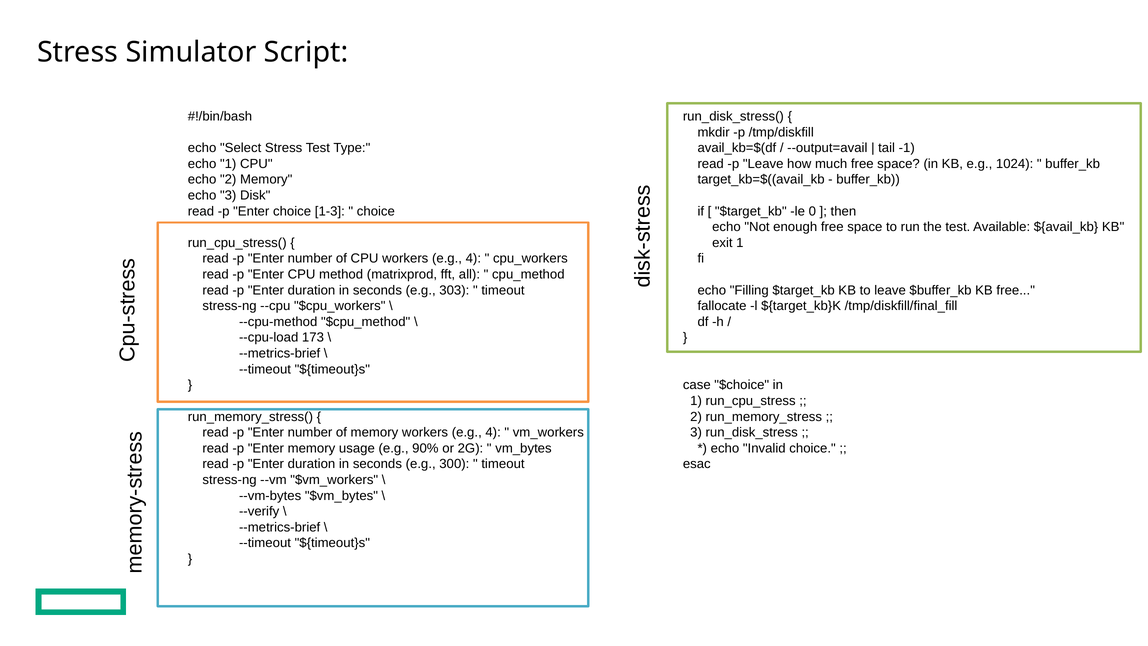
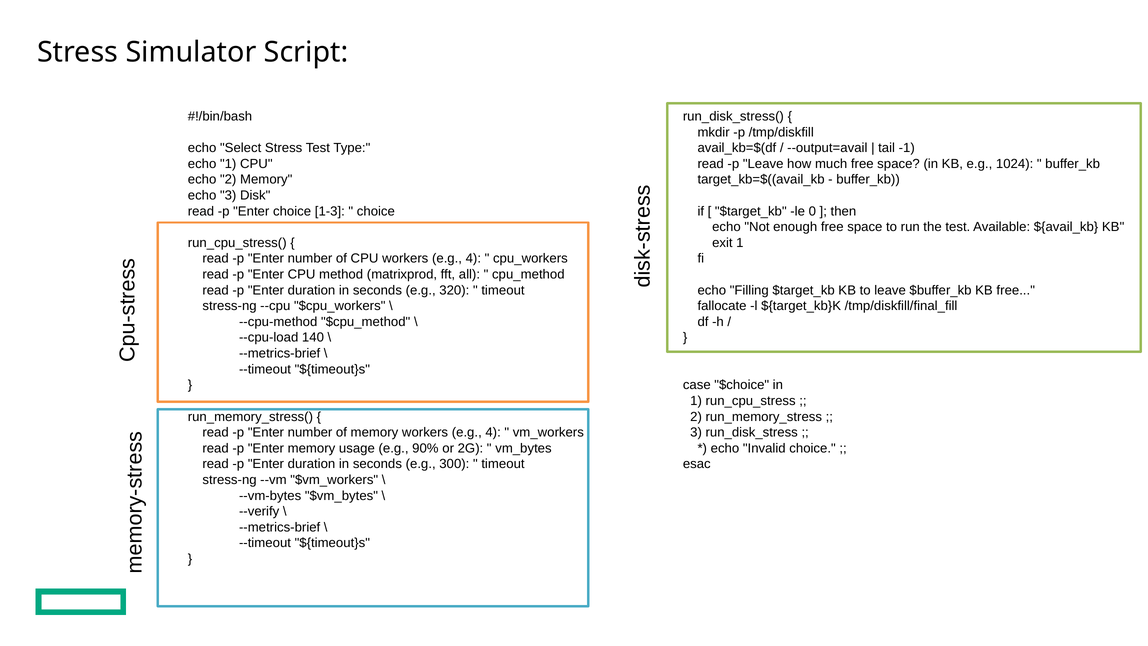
303: 303 -> 320
173: 173 -> 140
